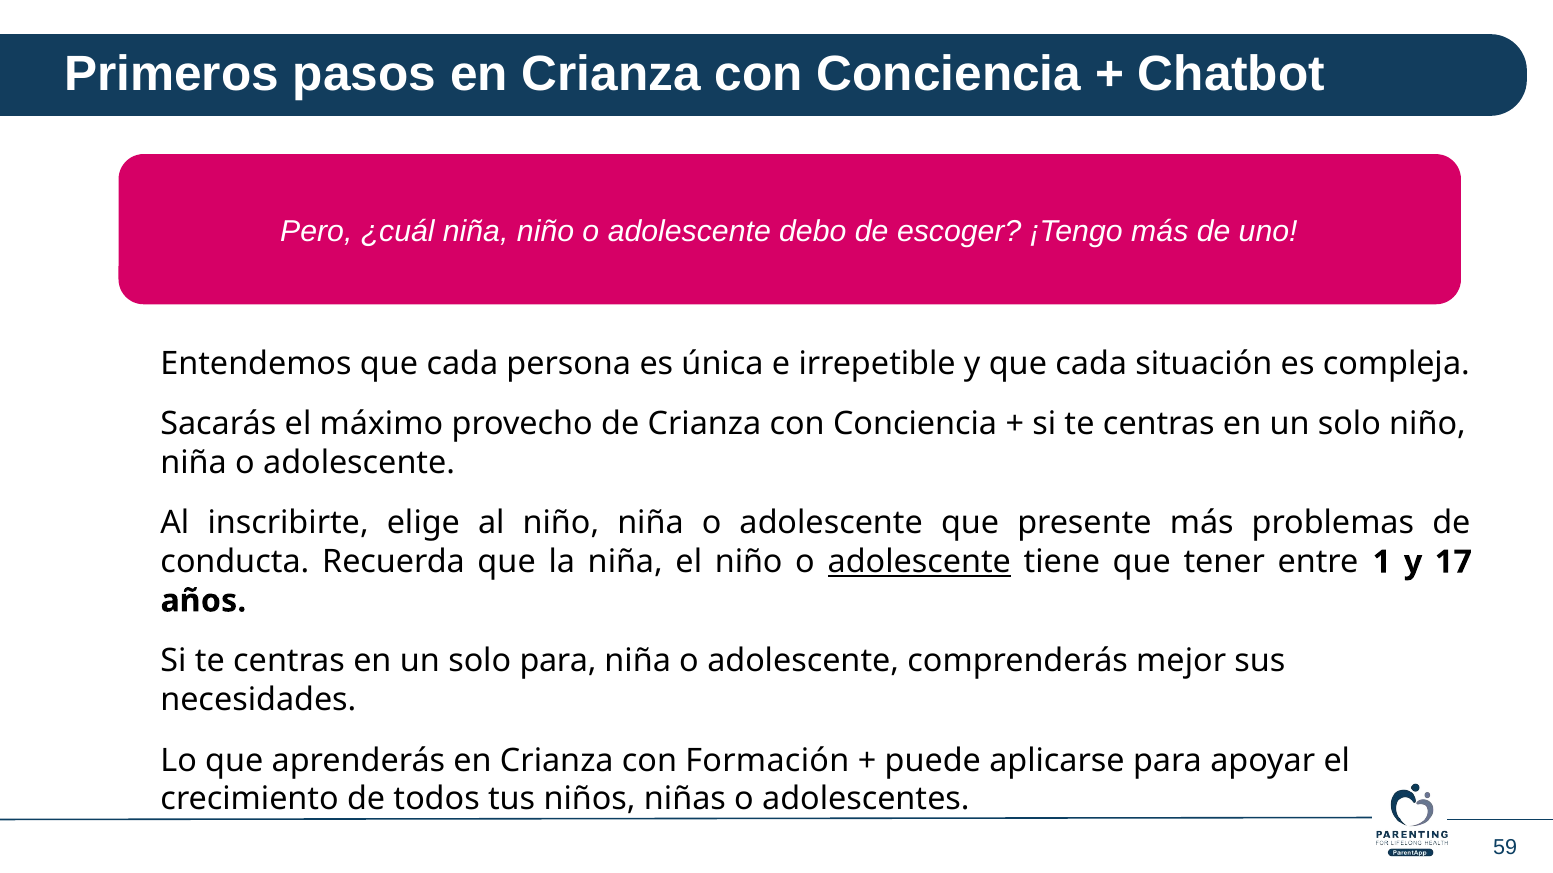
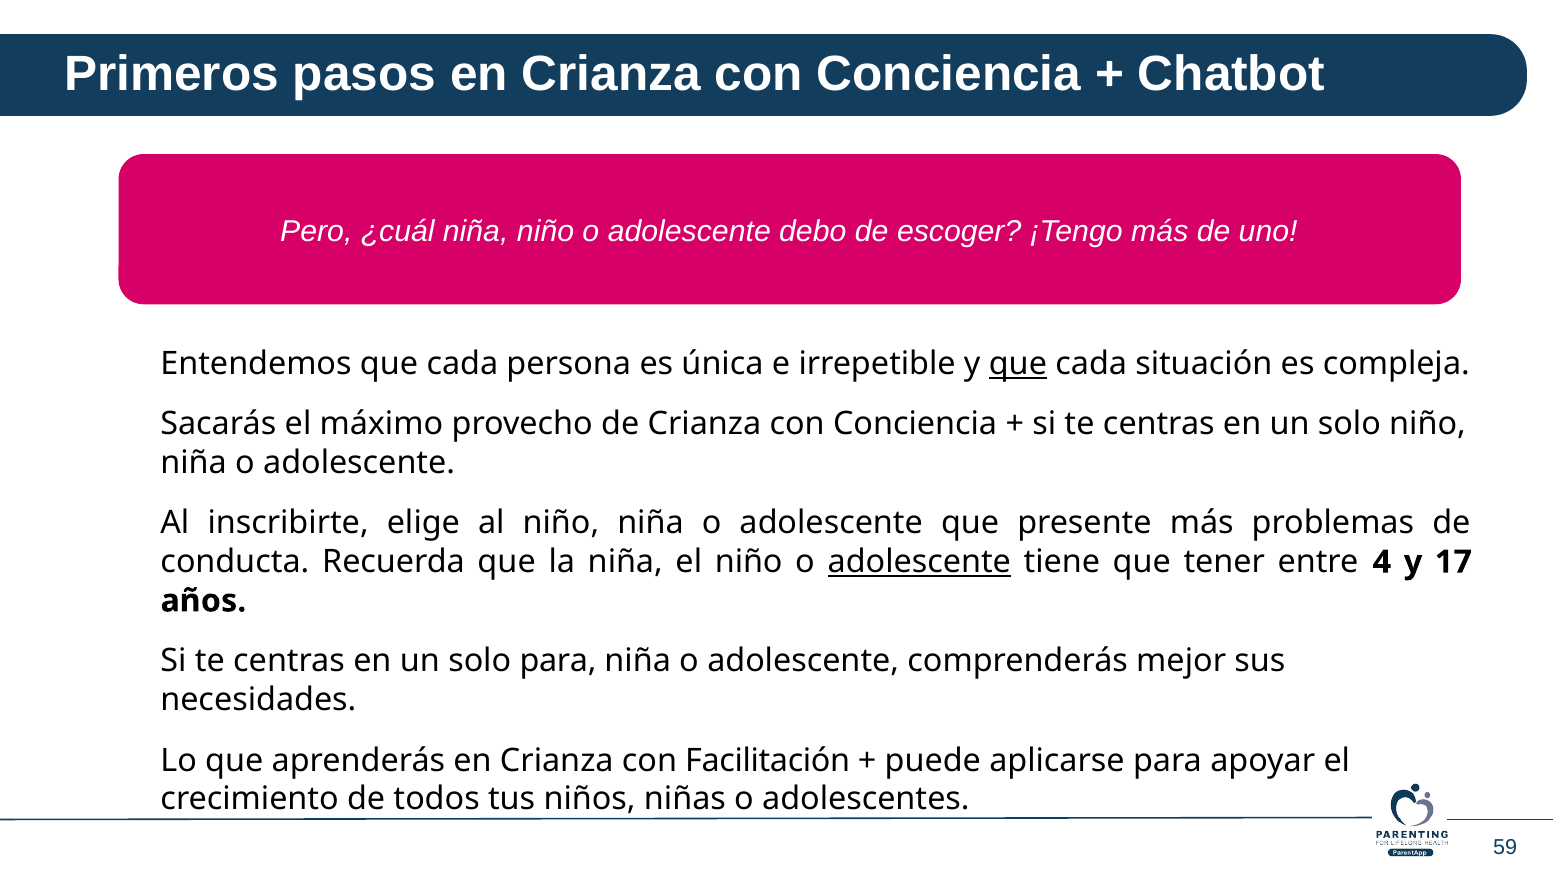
que at (1018, 364) underline: none -> present
1: 1 -> 4
Formación: Formación -> Facilitación
